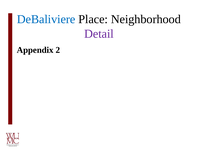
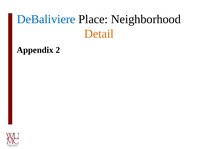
Detail colour: purple -> orange
